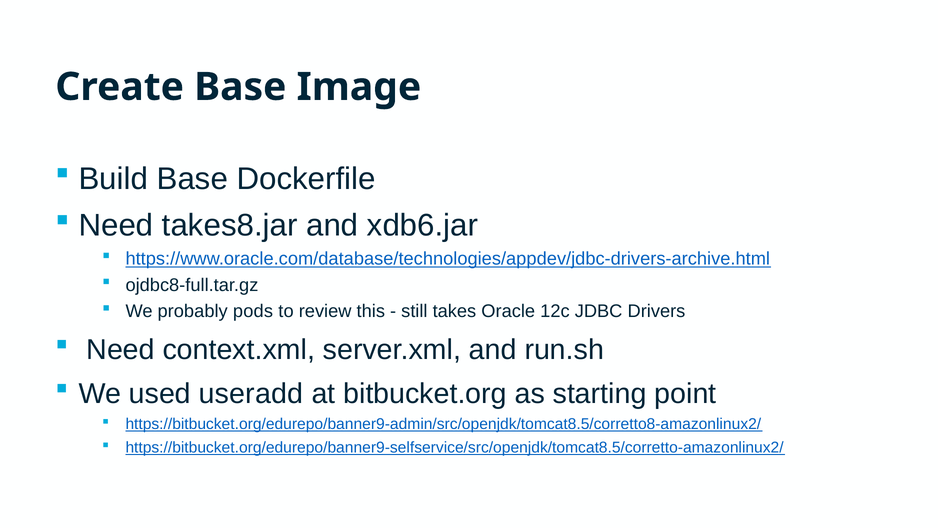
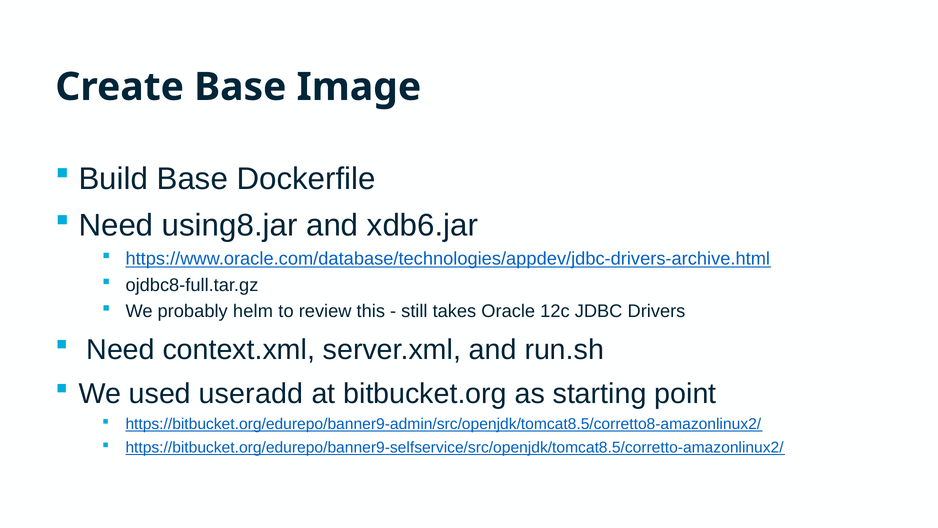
takes8.jar: takes8.jar -> using8.jar
pods: pods -> helm
